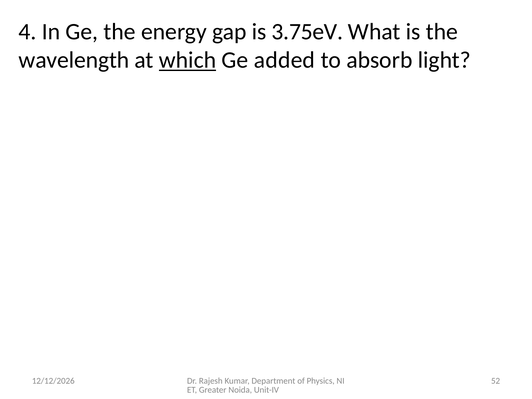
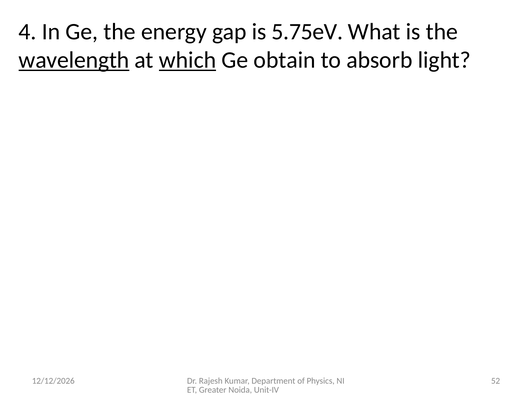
3.75eV: 3.75eV -> 5.75eV
wavelength underline: none -> present
added: added -> obtain
